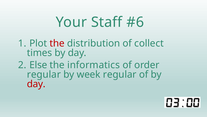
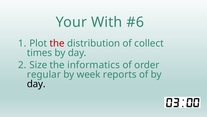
Staff: Staff -> With
Else: Else -> Size
week regular: regular -> reports
day at (36, 84) colour: red -> black
